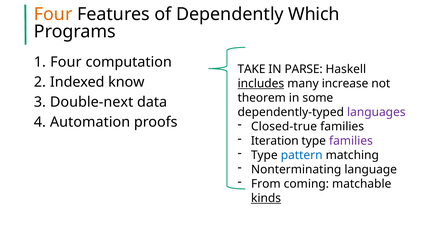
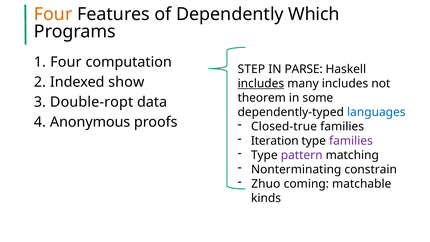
TAKE: TAKE -> STEP
know: know -> show
many increase: increase -> includes
Double-next: Double-next -> Double-ropt
languages colour: purple -> blue
Automation: Automation -> Anonymous
pattern colour: blue -> purple
language: language -> constrain
From: From -> Zhuo
kinds underline: present -> none
